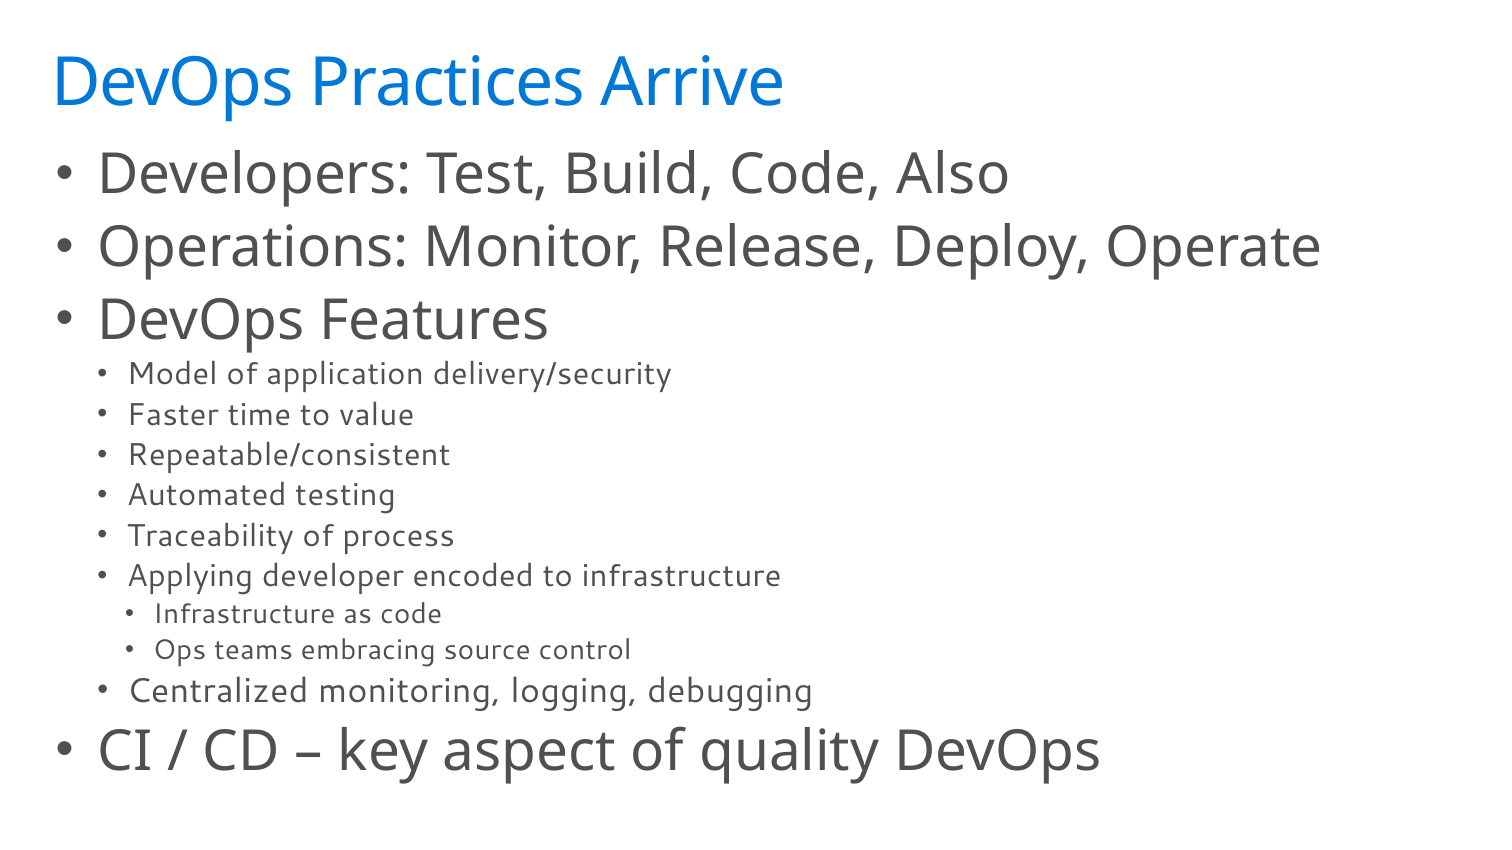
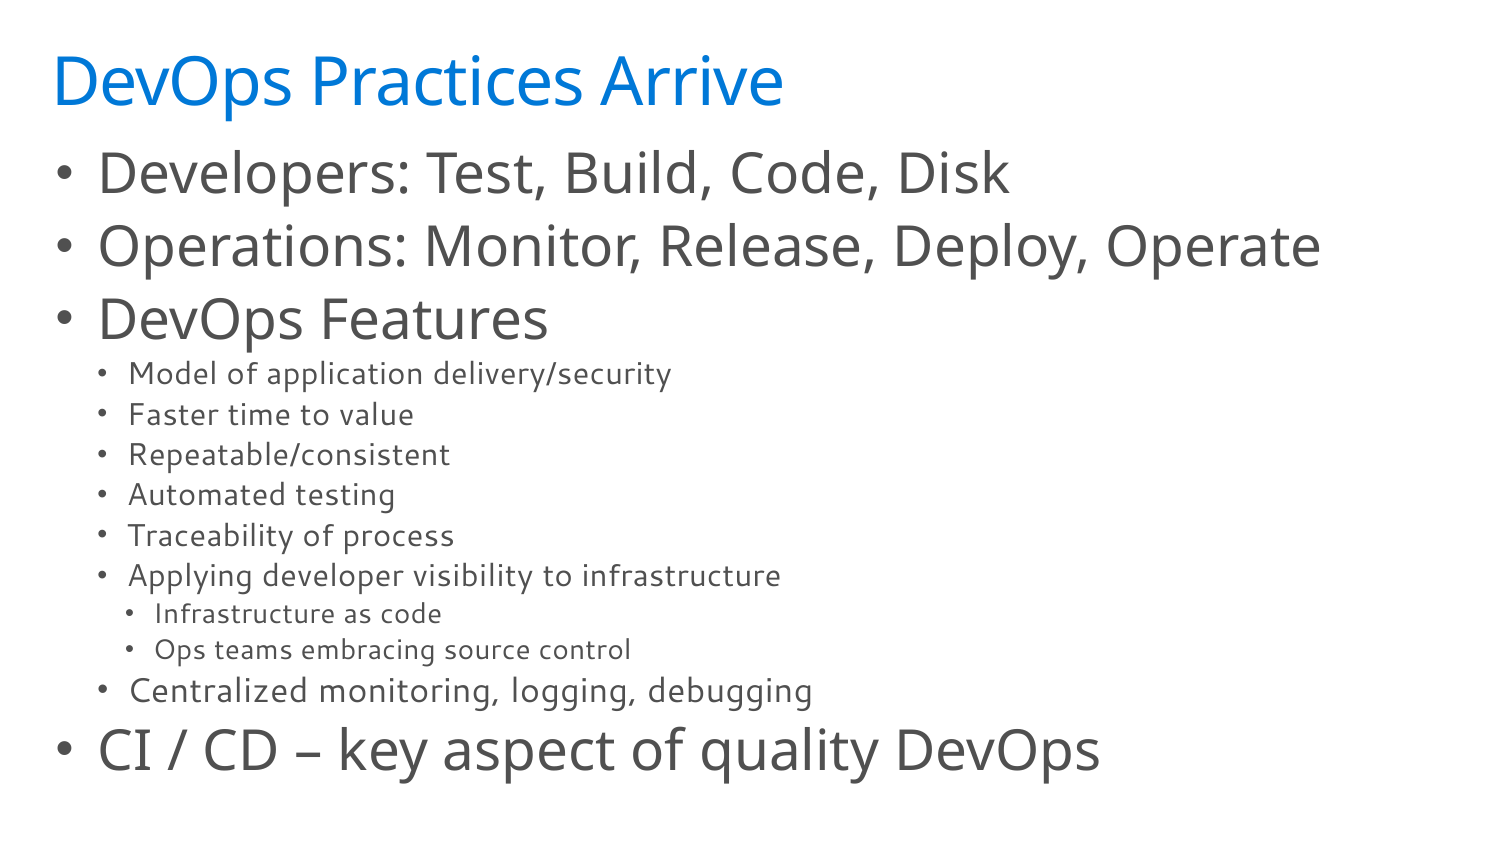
Also: Also -> Disk
encoded: encoded -> visibility
